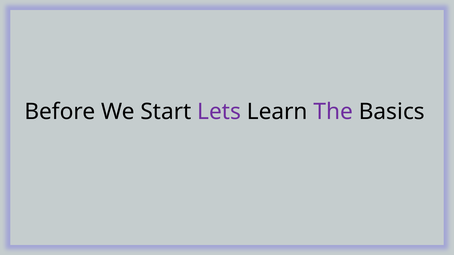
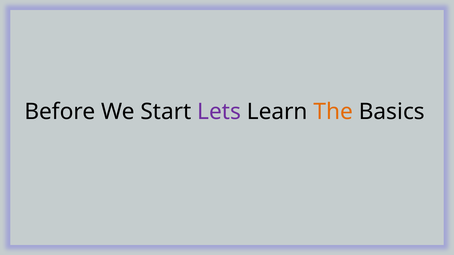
The colour: purple -> orange
